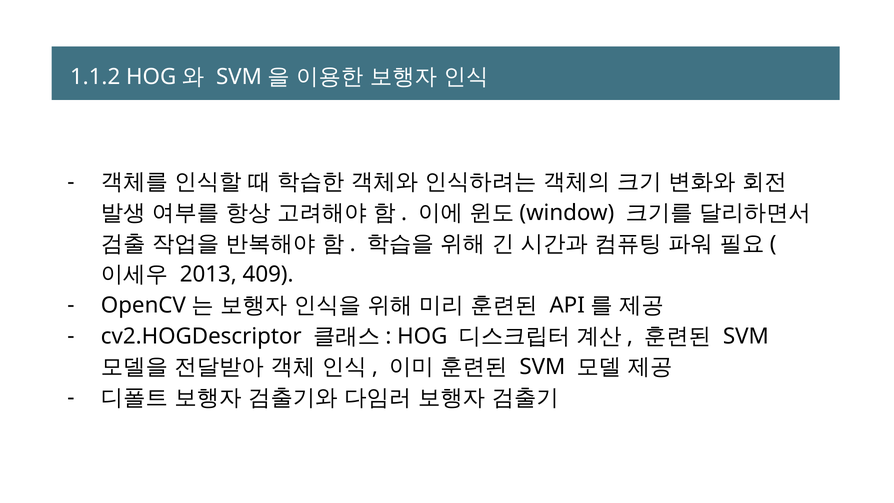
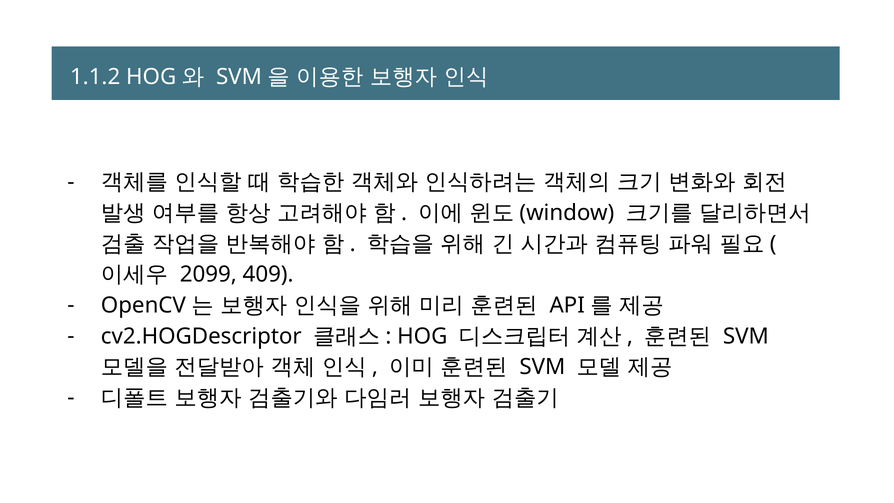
2013: 2013 -> 2099
